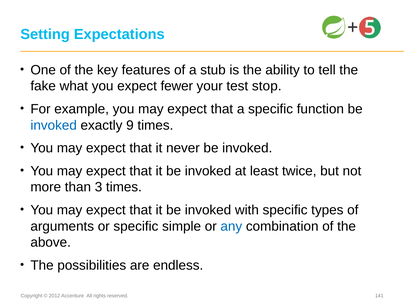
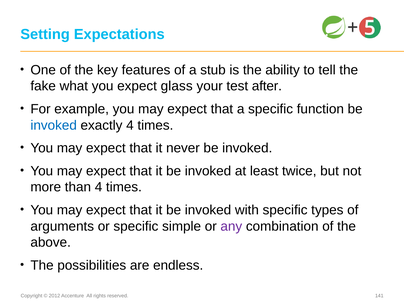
fewer: fewer -> glass
stop: stop -> after
exactly 9: 9 -> 4
than 3: 3 -> 4
any colour: blue -> purple
